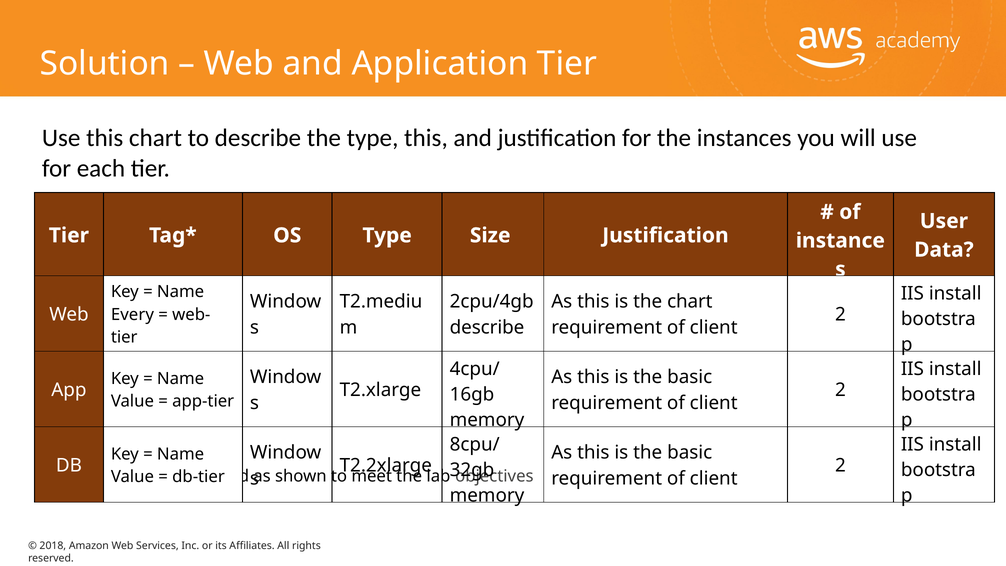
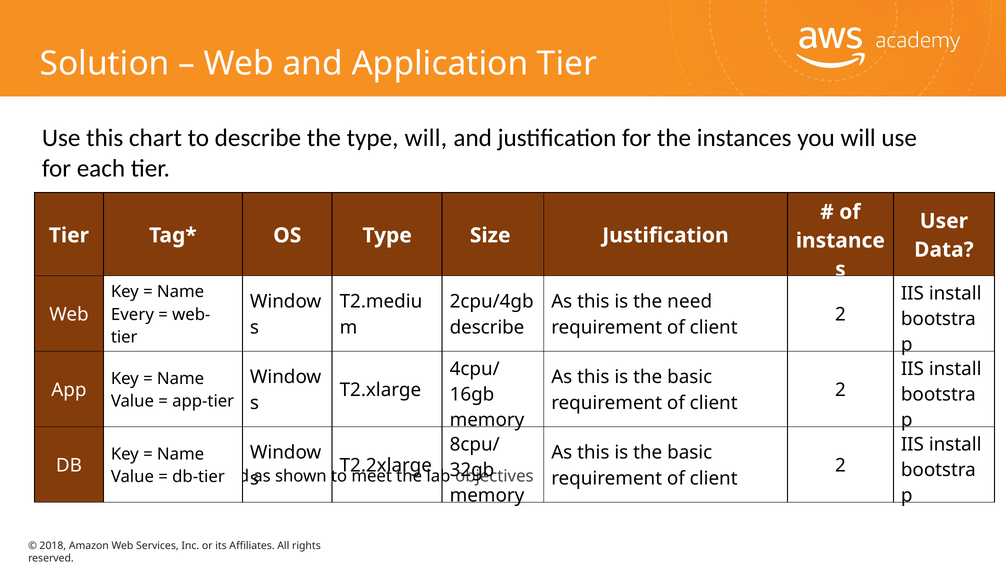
type this: this -> will
the chart: chart -> need
